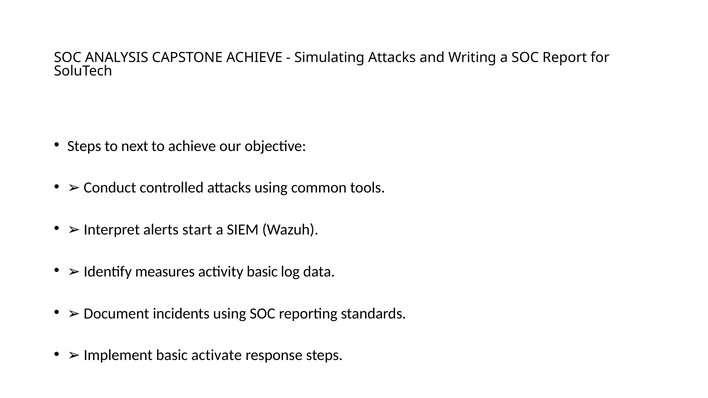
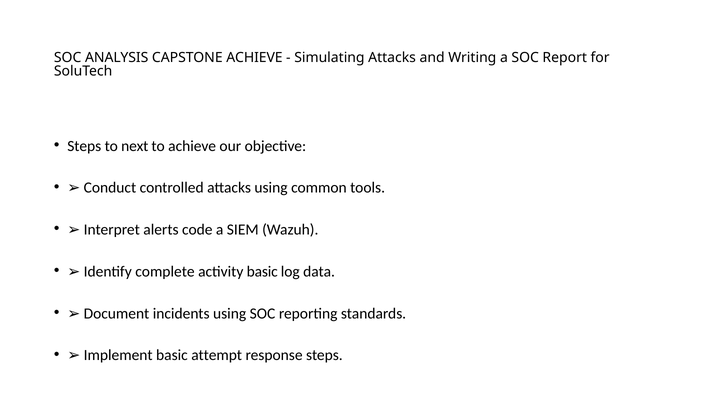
start: start -> code
measures: measures -> complete
activate: activate -> attempt
